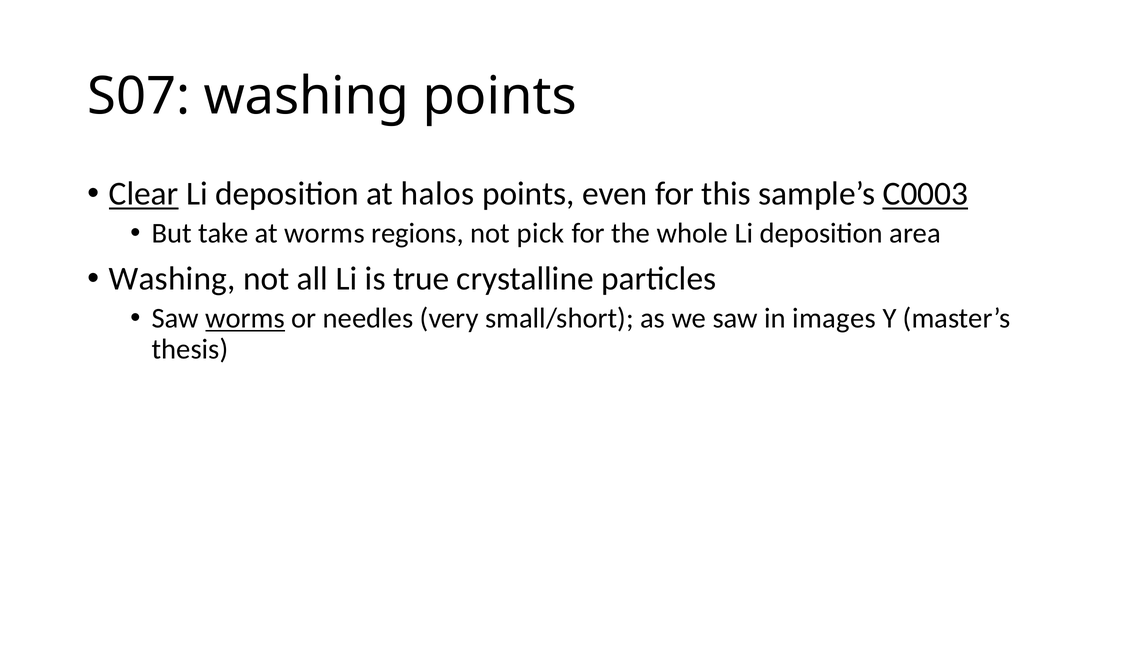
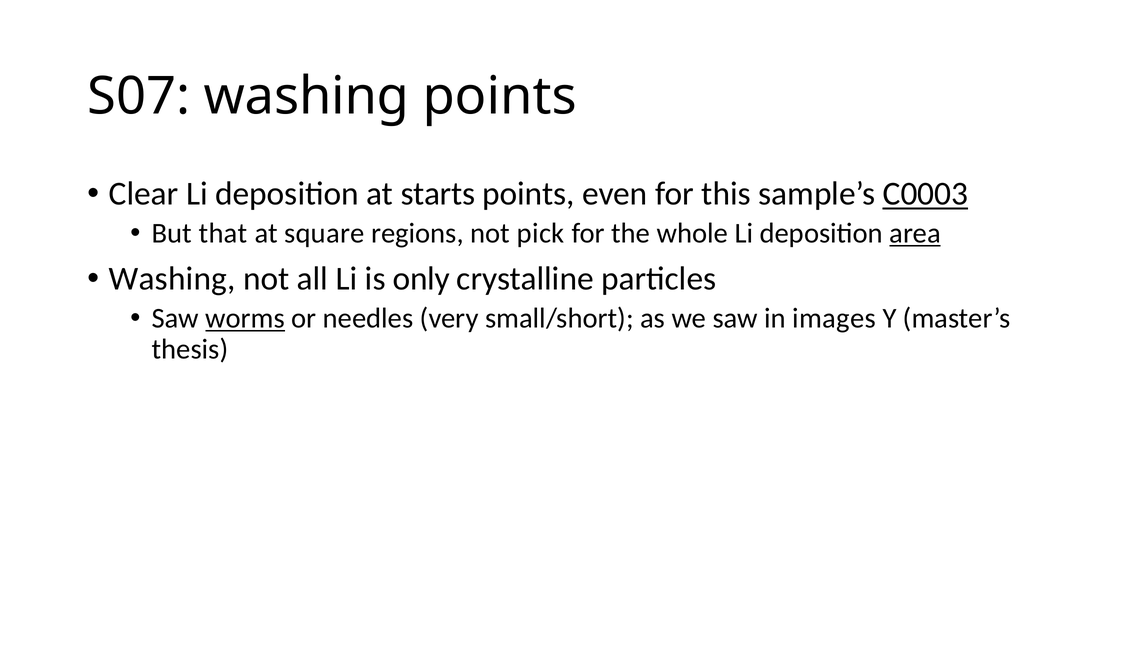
Clear underline: present -> none
halos: halos -> starts
take: take -> that
at worms: worms -> square
area underline: none -> present
true: true -> only
